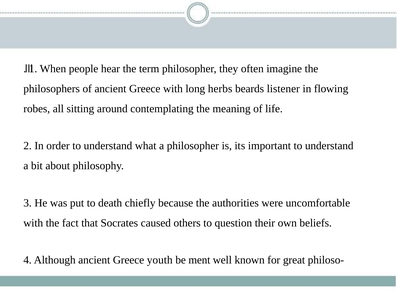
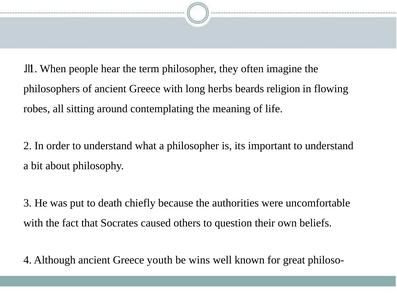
listener: listener -> religion
ment: ment -> wins
